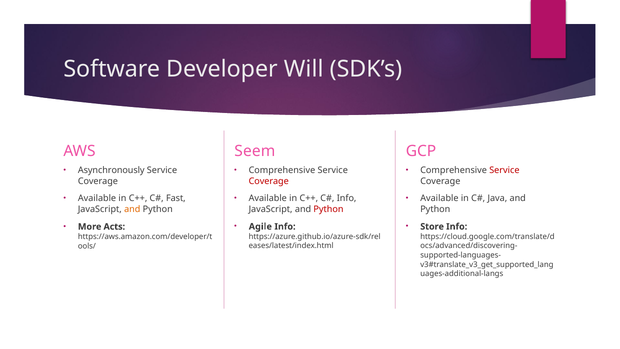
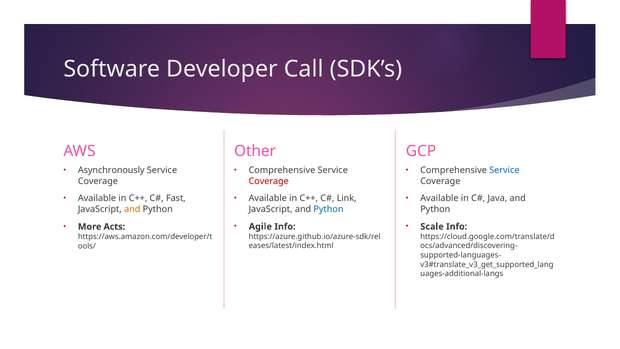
Will: Will -> Call
Seem: Seem -> Other
Service at (504, 170) colour: red -> blue
Info at (347, 198): Info -> Link
Python at (328, 209) colour: red -> blue
Store: Store -> Scale
